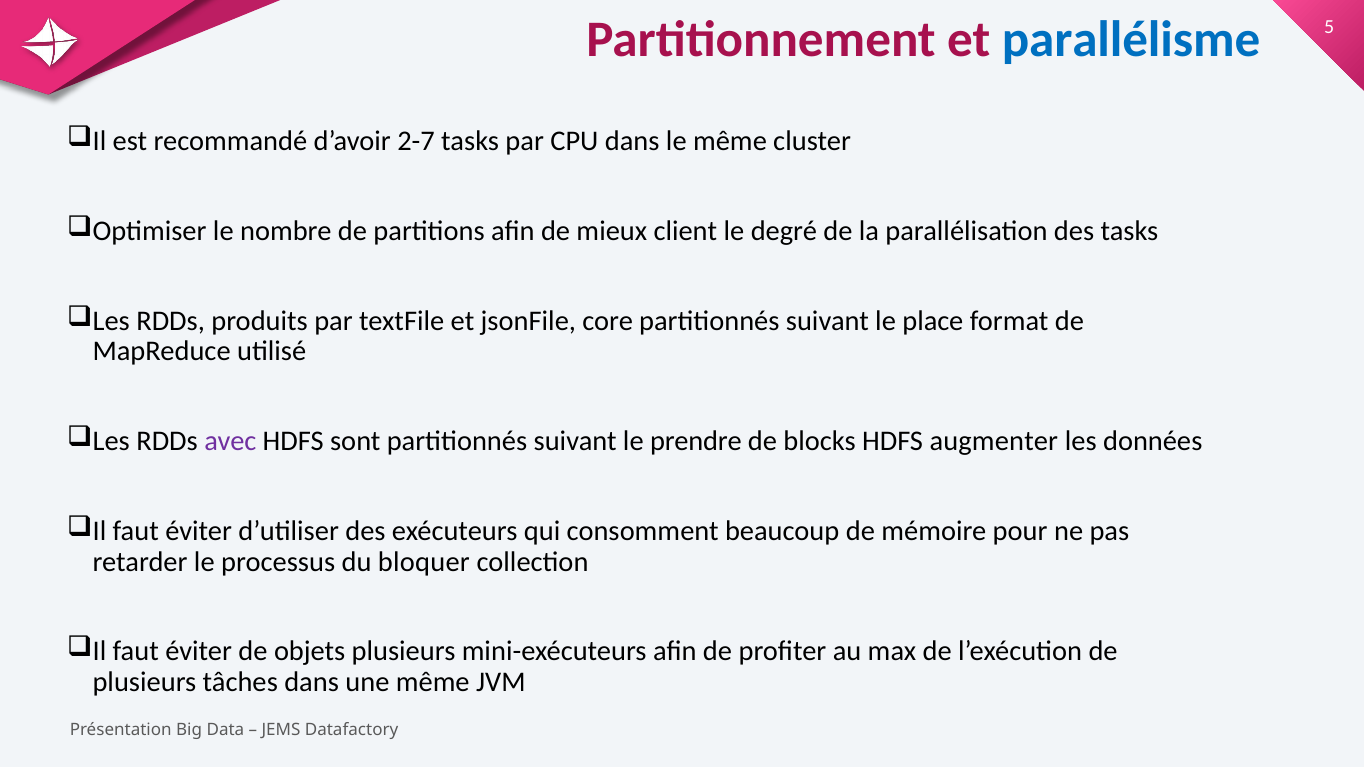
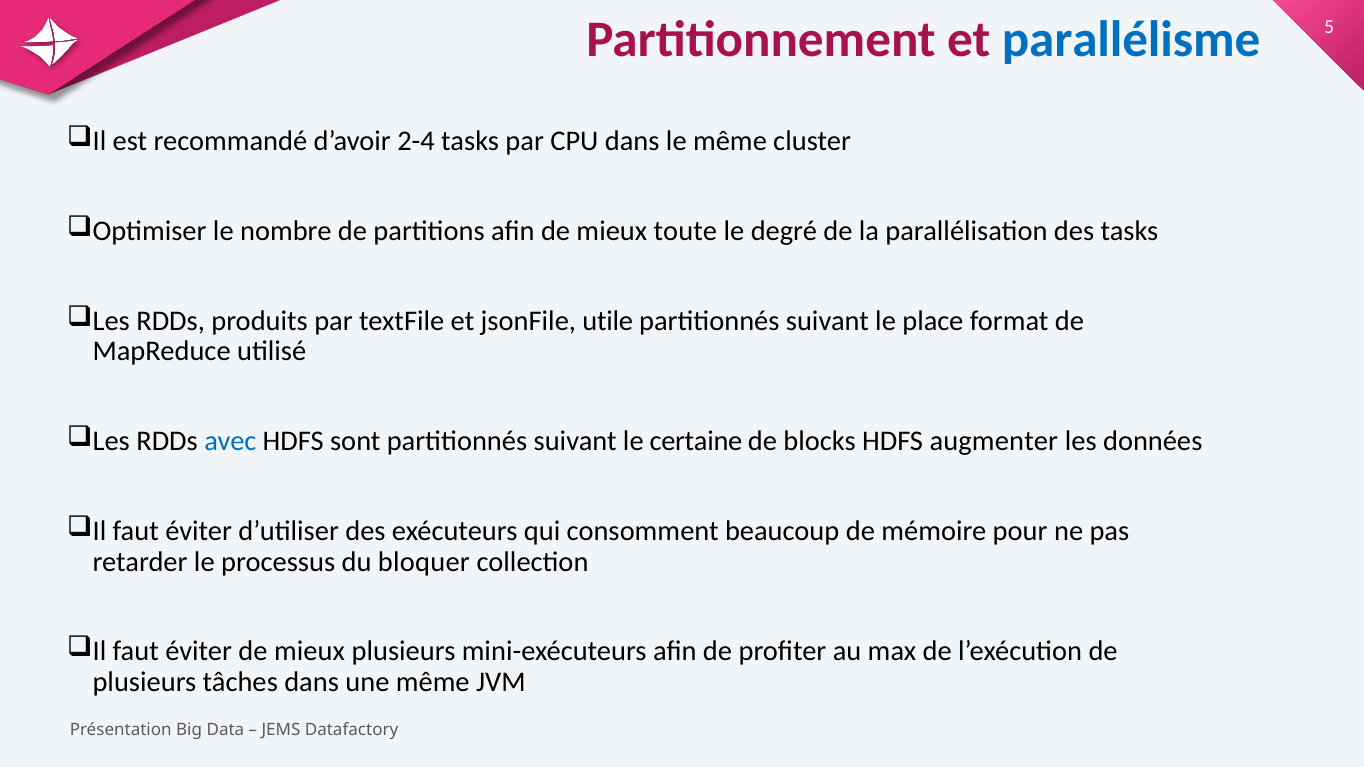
2-7: 2-7 -> 2-4
client: client -> toute
core: core -> utile
avec colour: purple -> blue
prendre: prendre -> certaine
éviter de objets: objets -> mieux
